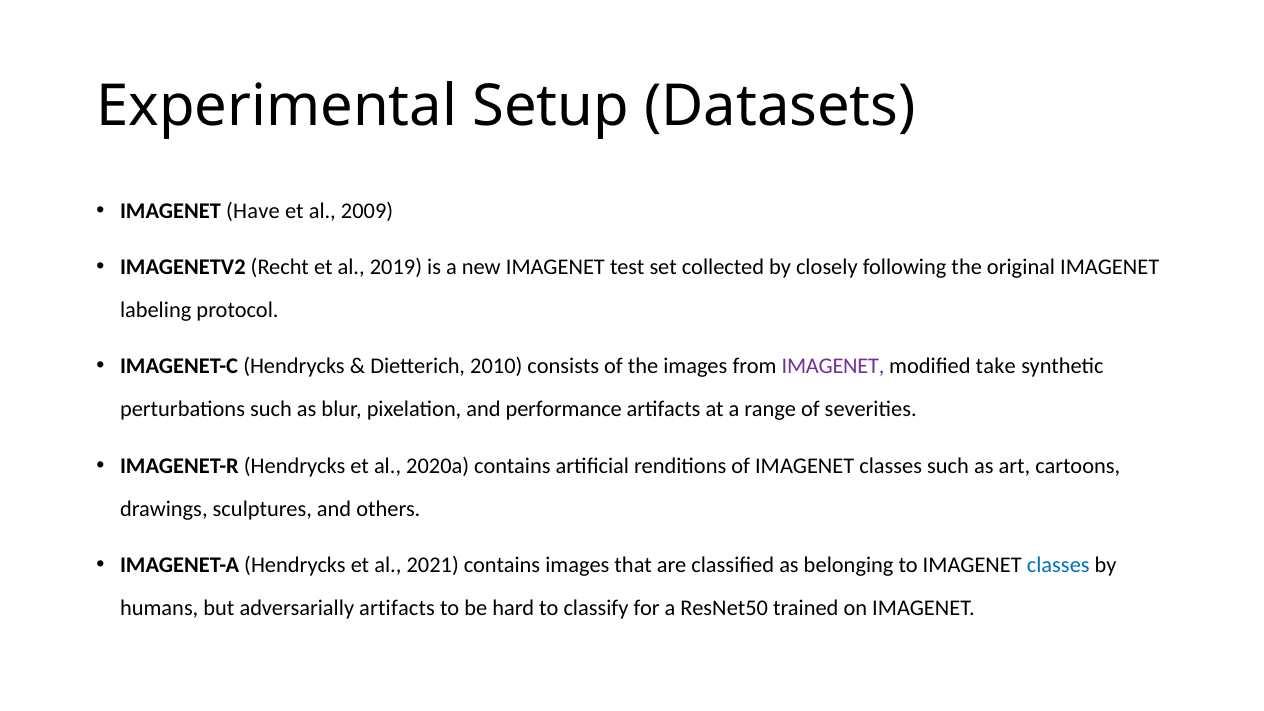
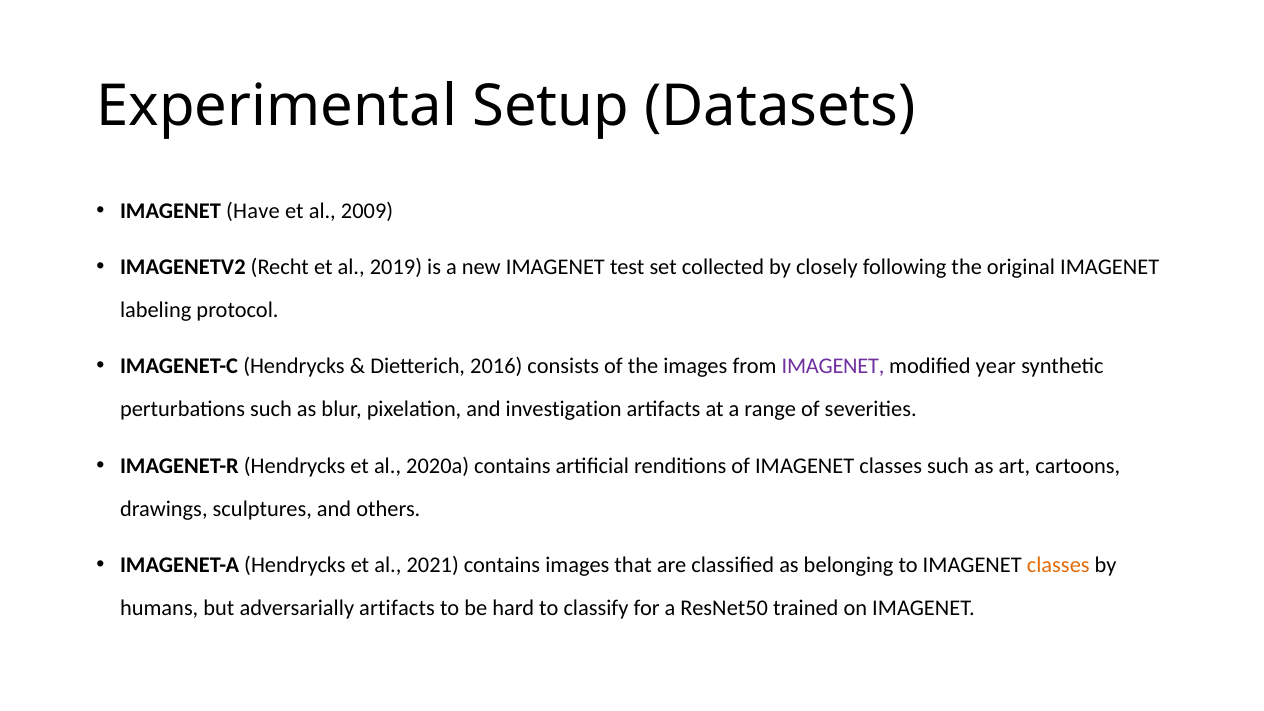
2010: 2010 -> 2016
take: take -> year
performance: performance -> investigation
classes at (1058, 565) colour: blue -> orange
